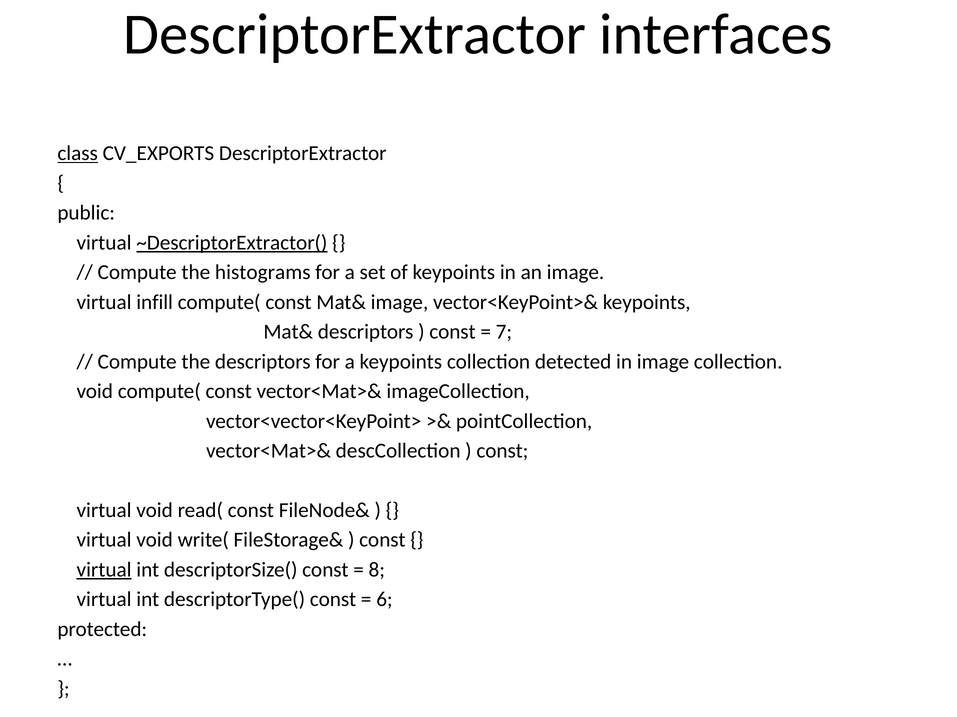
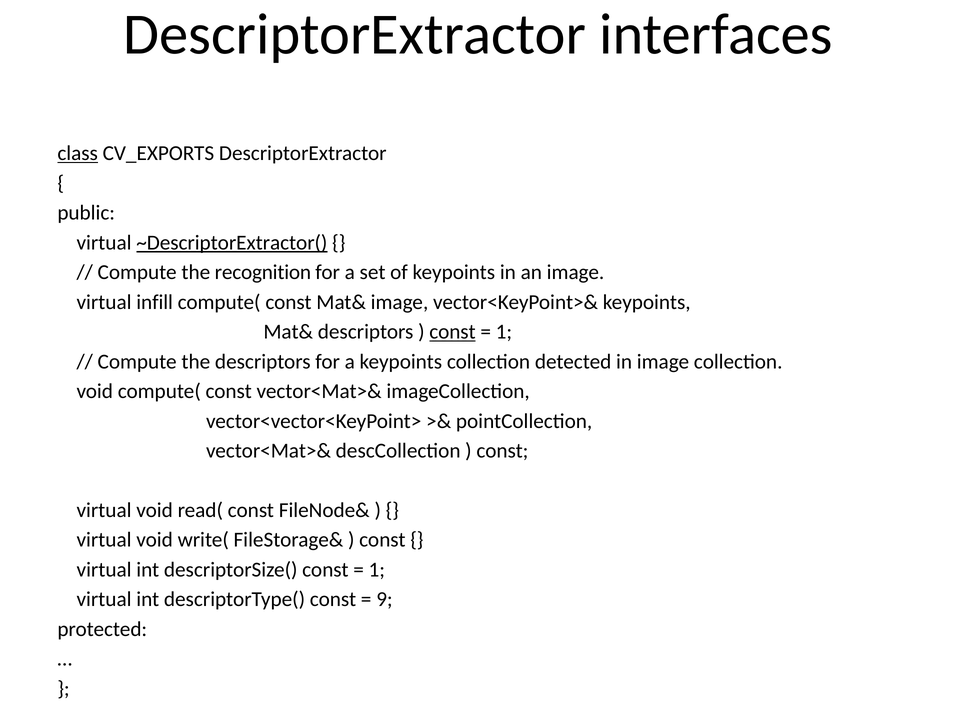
histograms: histograms -> recognition
const at (452, 332) underline: none -> present
7 at (504, 332): 7 -> 1
virtual at (104, 570) underline: present -> none
8 at (377, 570): 8 -> 1
6: 6 -> 9
